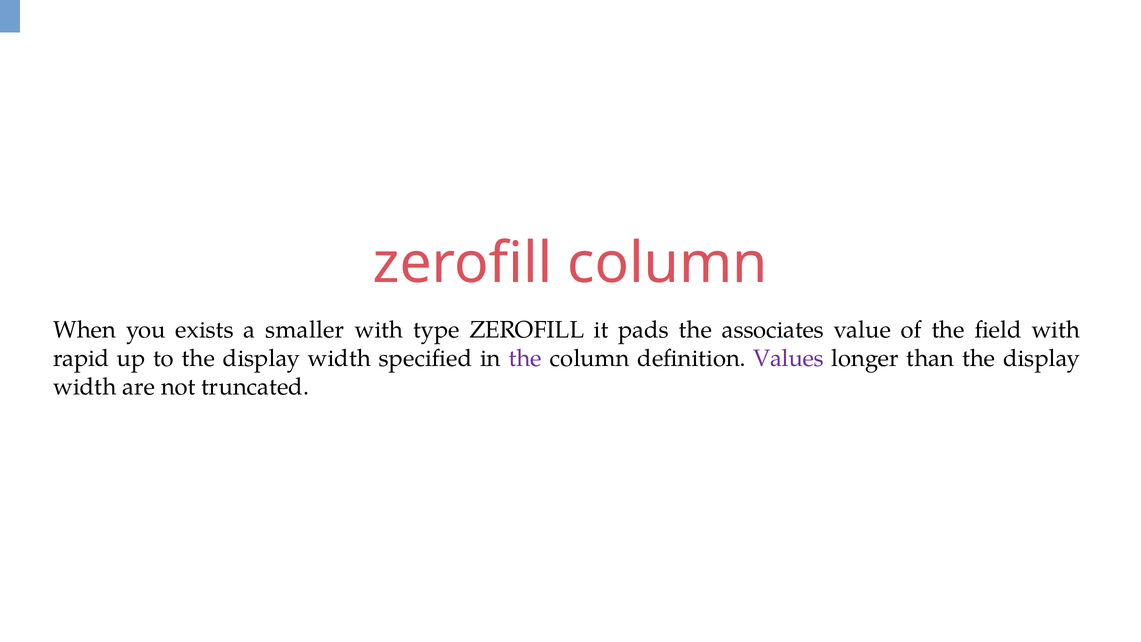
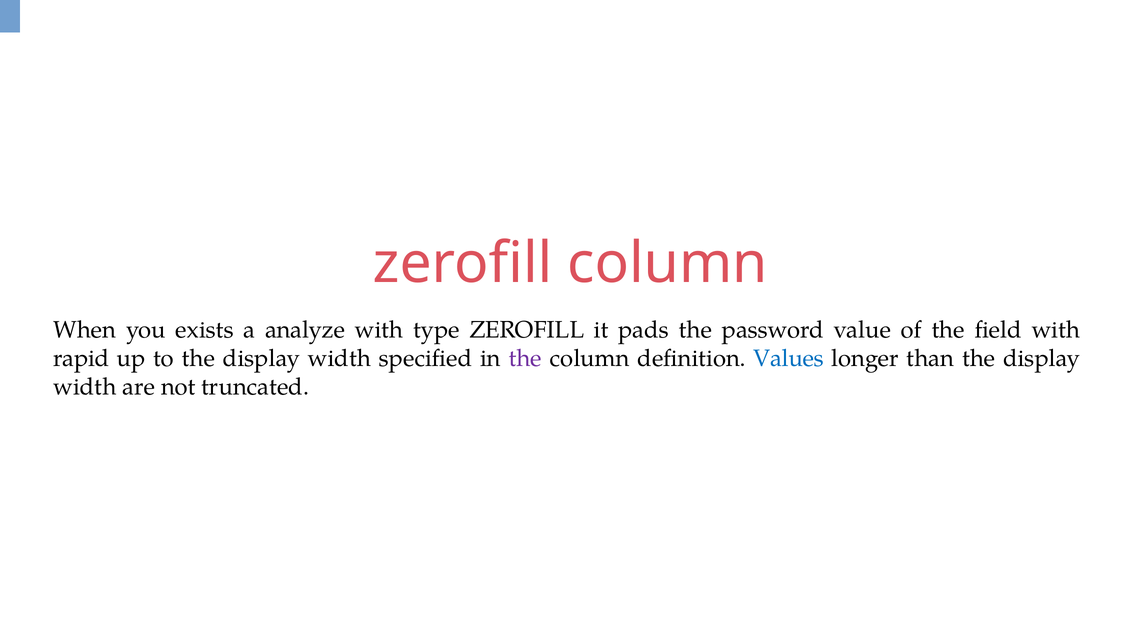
smaller: smaller -> analyze
associates: associates -> password
Values colour: purple -> blue
